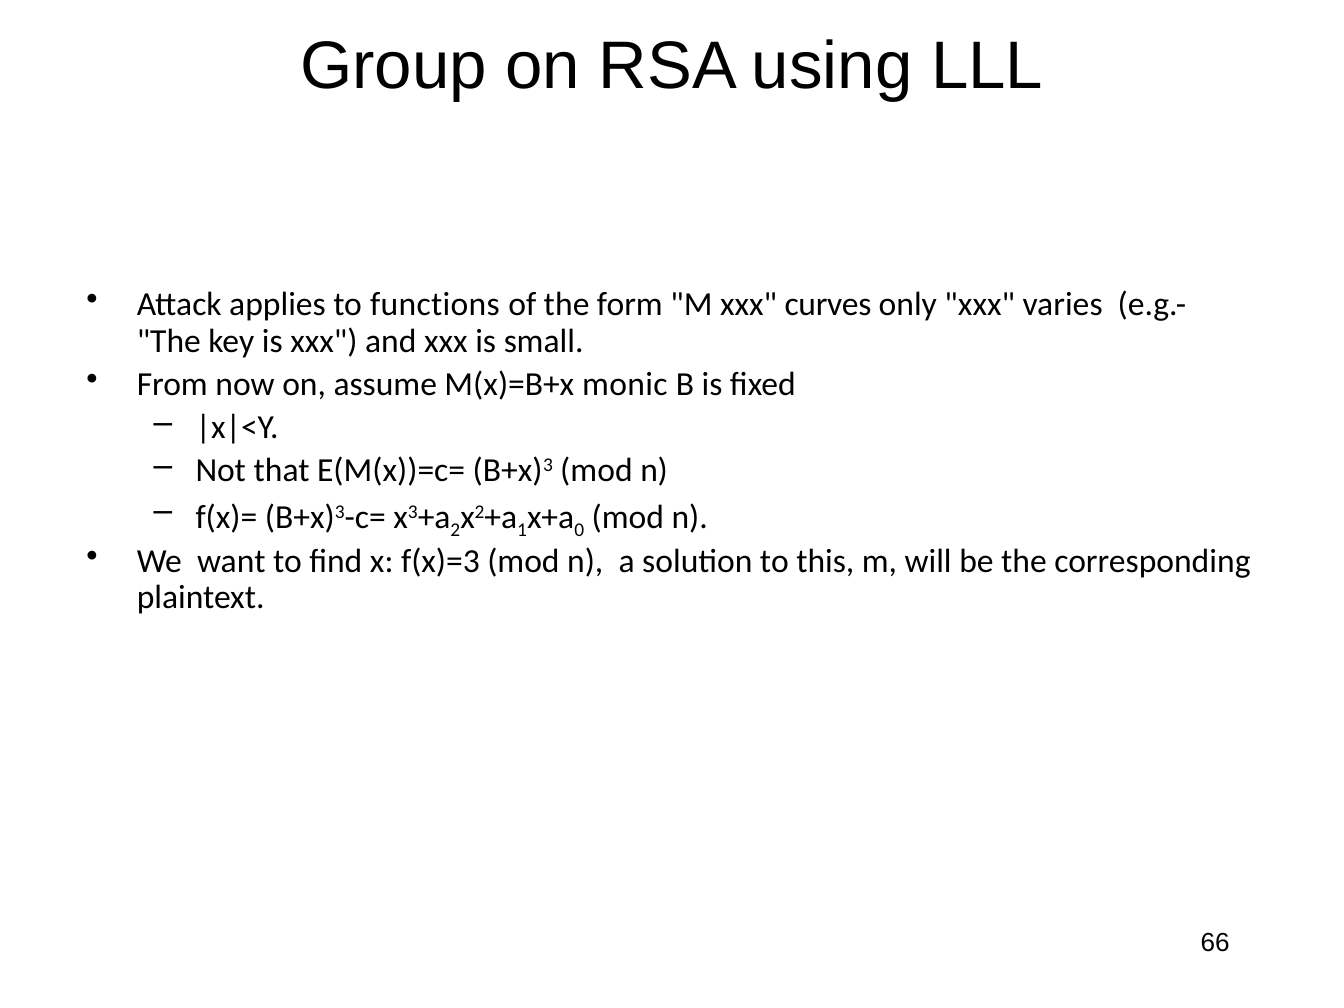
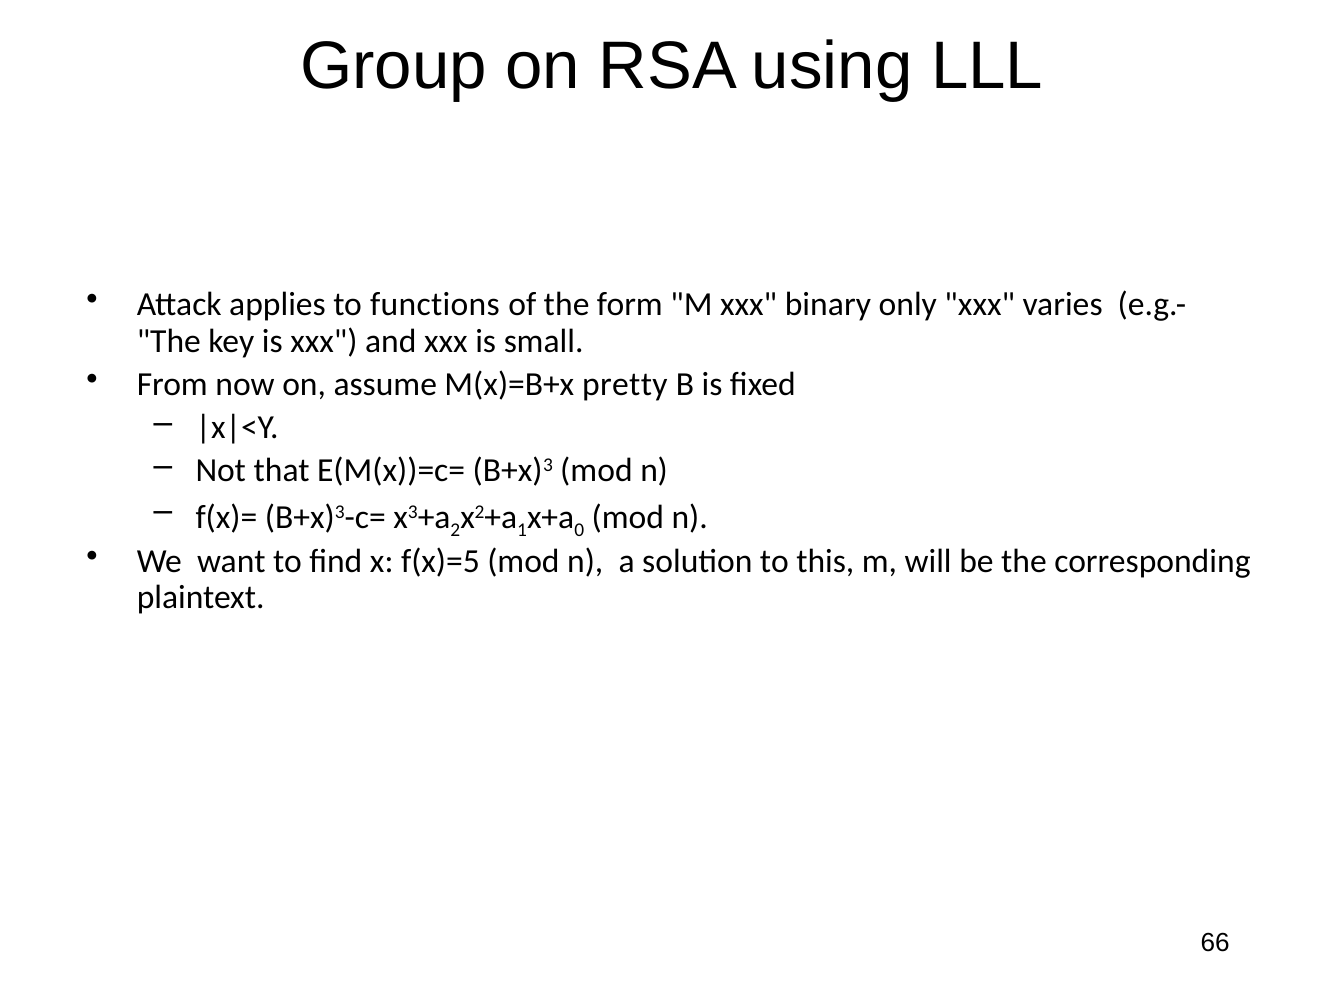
curves: curves -> binary
monic: monic -> pretty
f(x)=3: f(x)=3 -> f(x)=5
